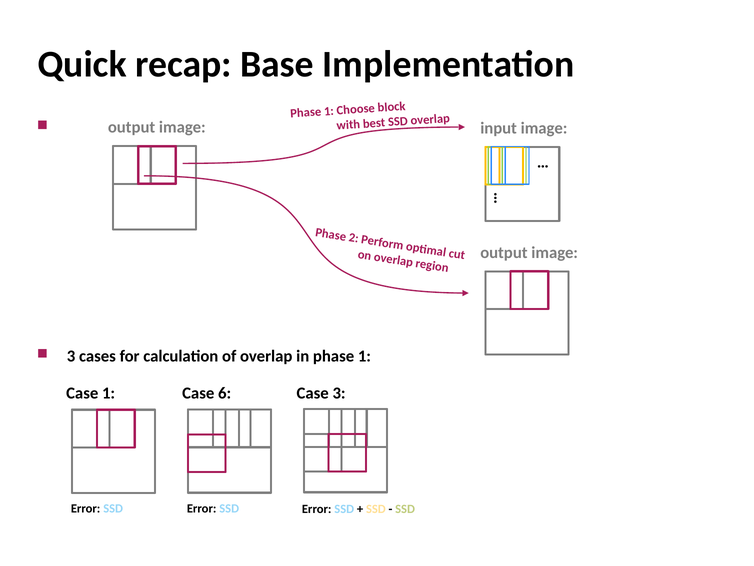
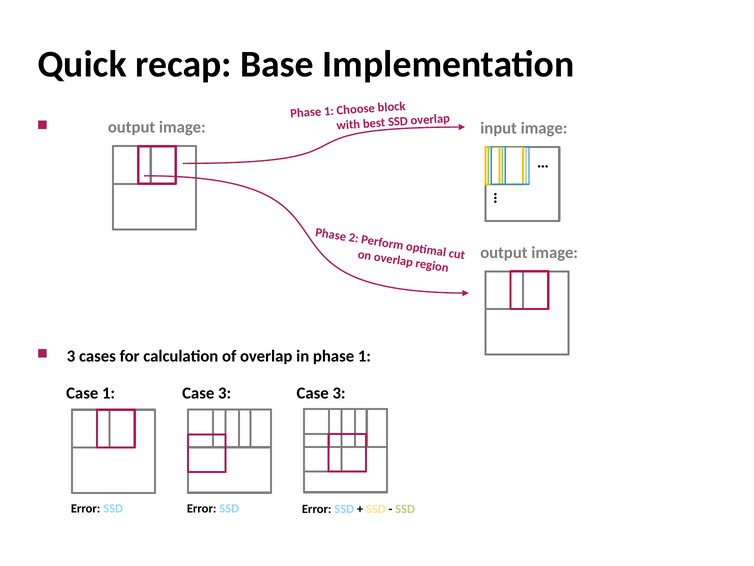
1 Case 6: 6 -> 3
